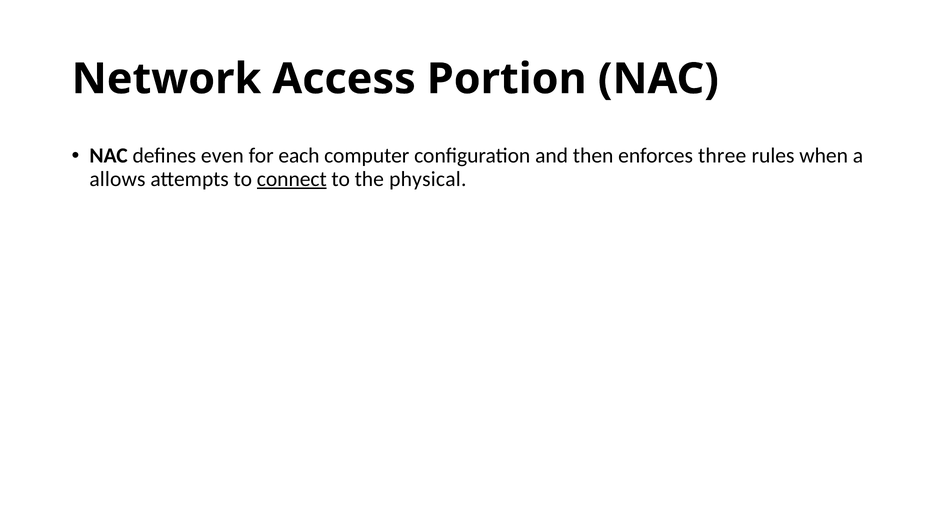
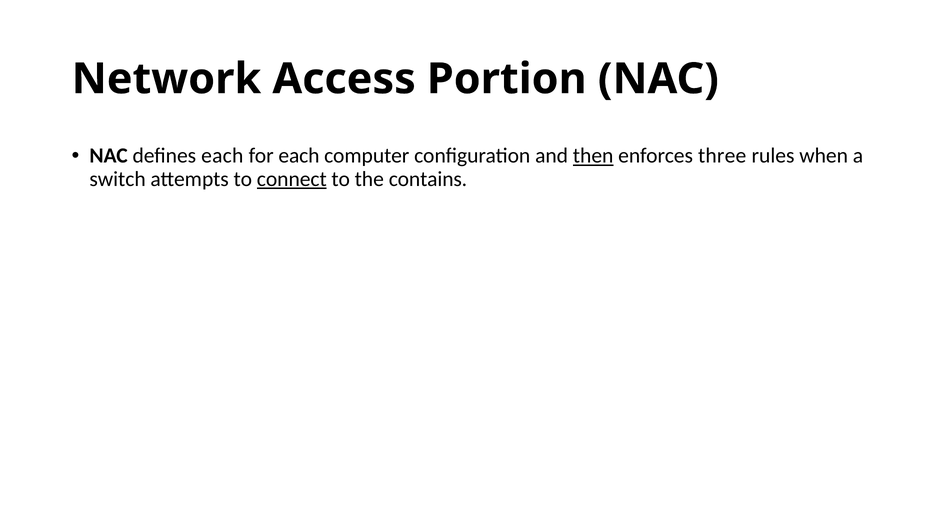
defines even: even -> each
then underline: none -> present
allows: allows -> switch
physical: physical -> contains
